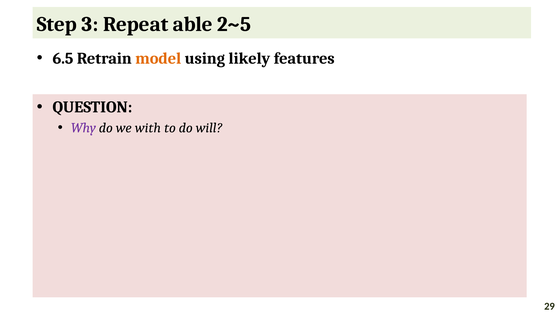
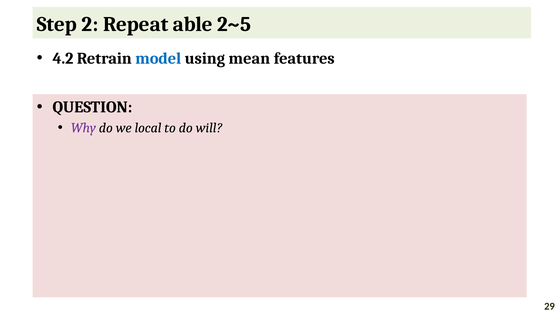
3: 3 -> 2
6.5: 6.5 -> 4.2
model colour: orange -> blue
likely: likely -> mean
with: with -> local
